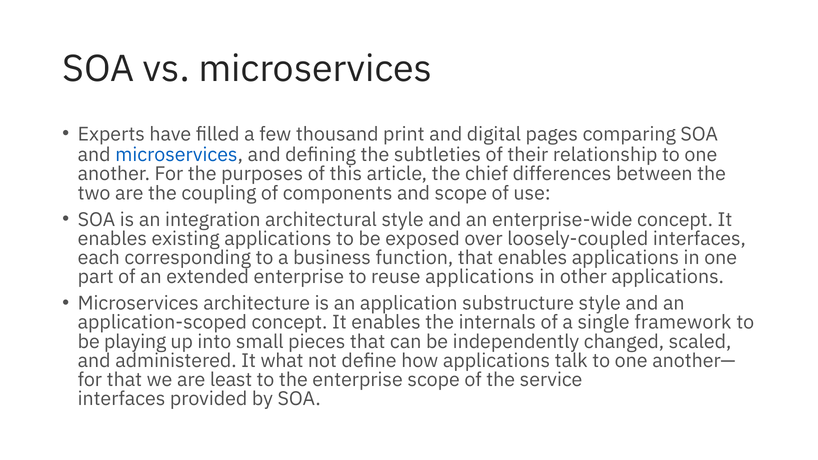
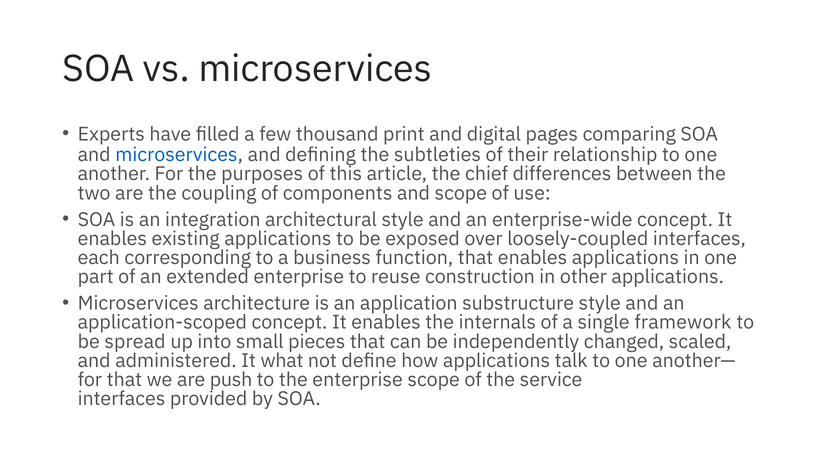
reuse applications: applications -> construction
playing: playing -> spread
least: least -> push
